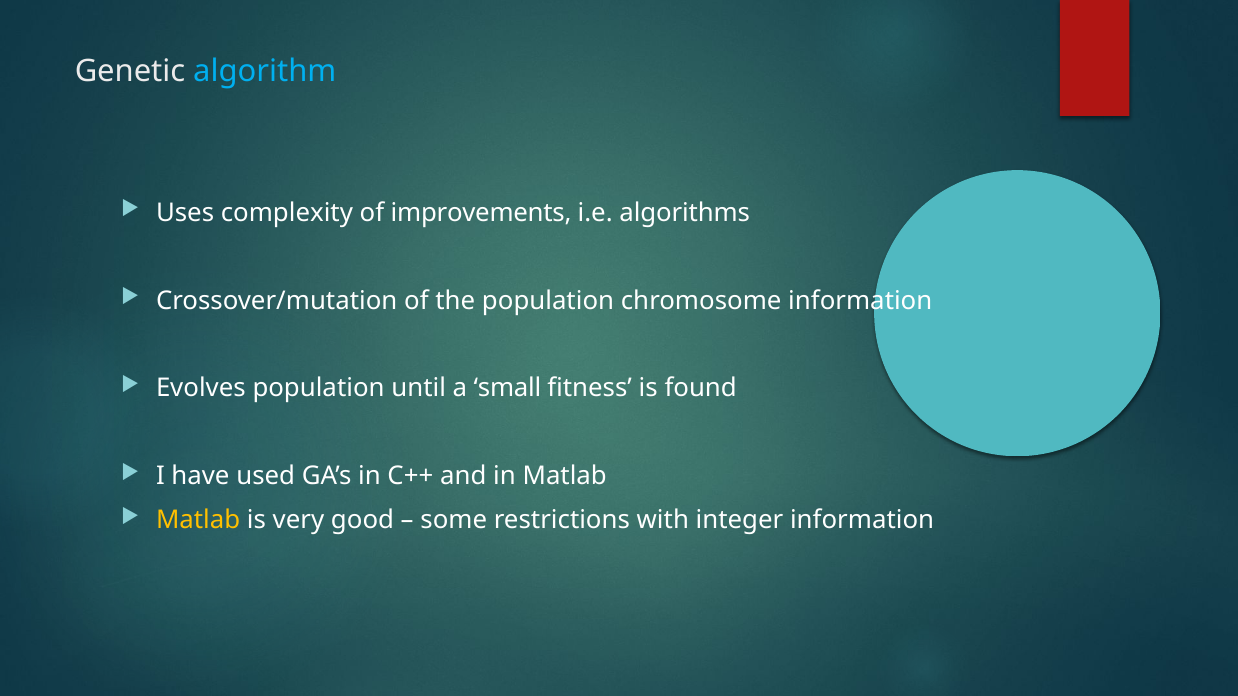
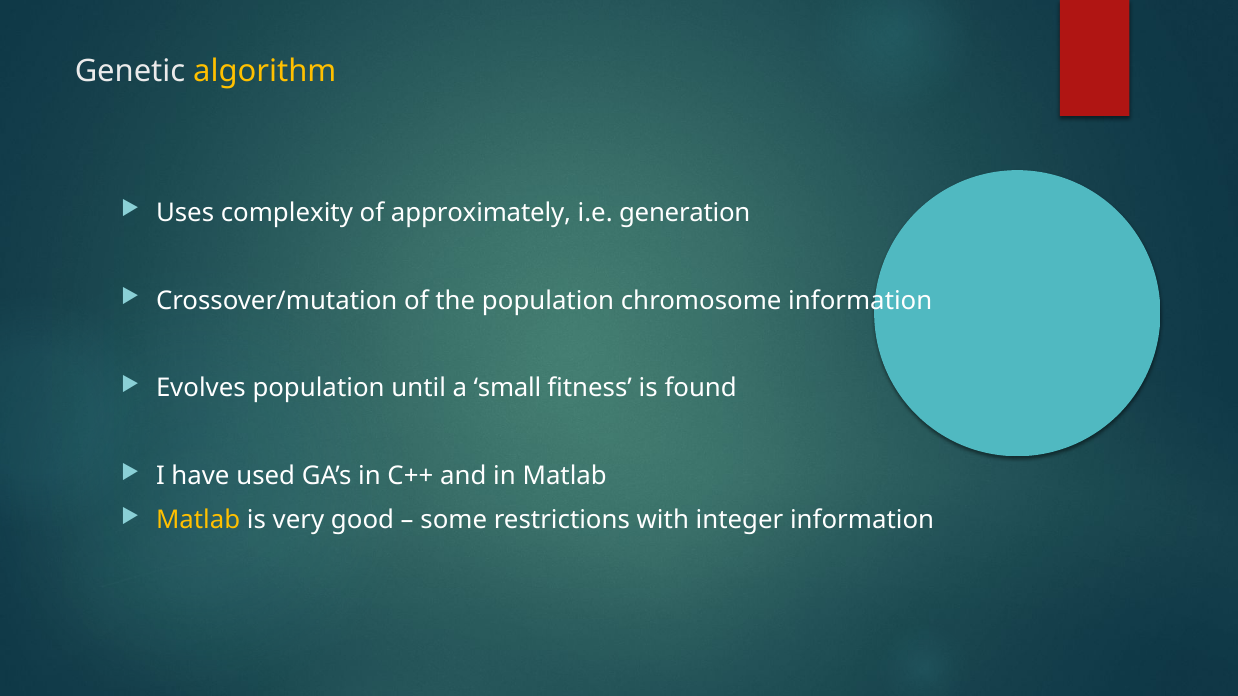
algorithm colour: light blue -> yellow
improvements: improvements -> approximately
algorithms: algorithms -> generation
